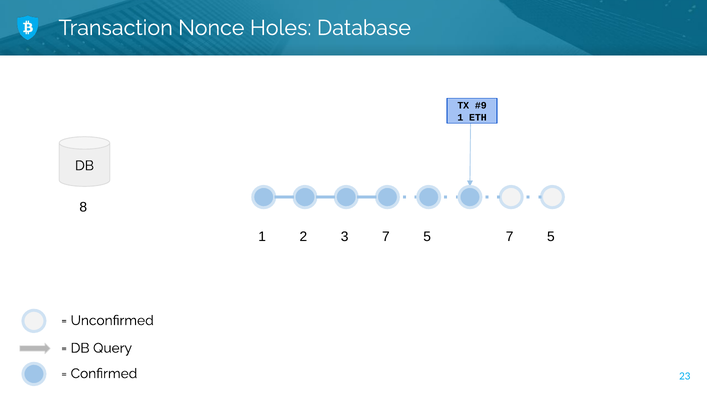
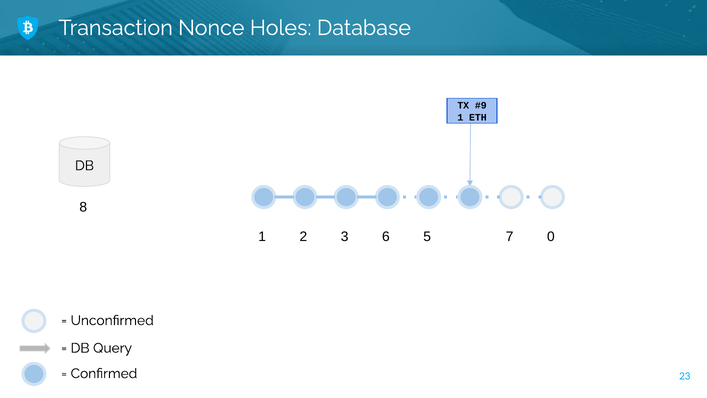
3 7: 7 -> 6
5 at (551, 236): 5 -> 0
